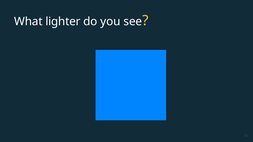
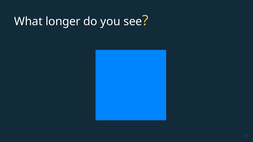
lighter: lighter -> longer
